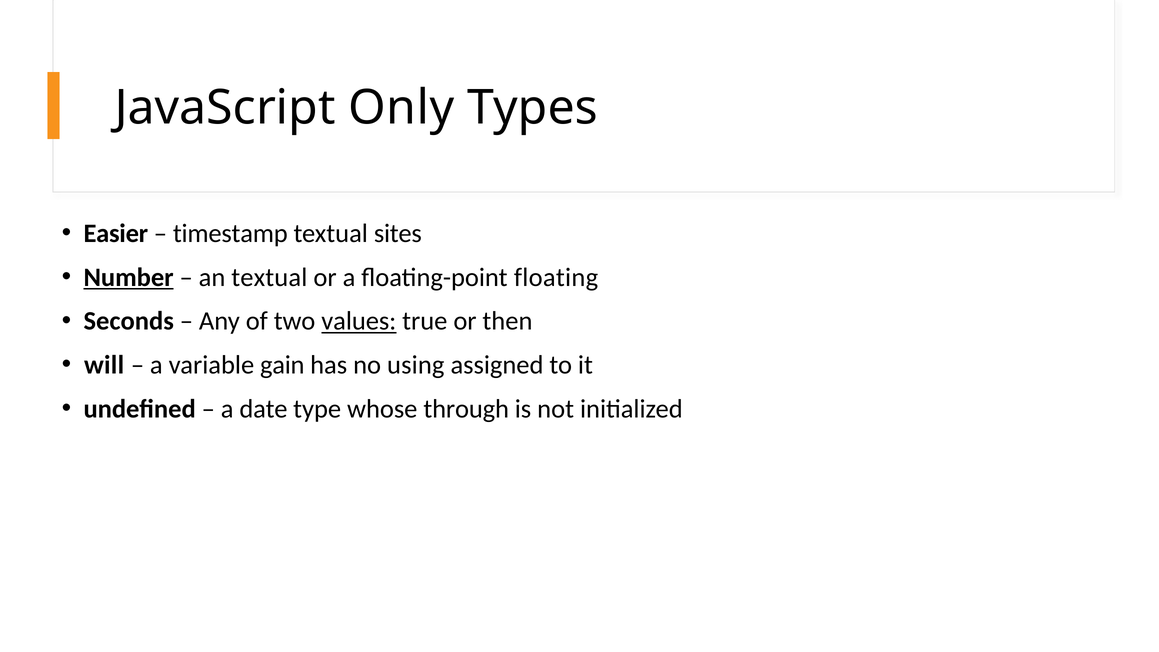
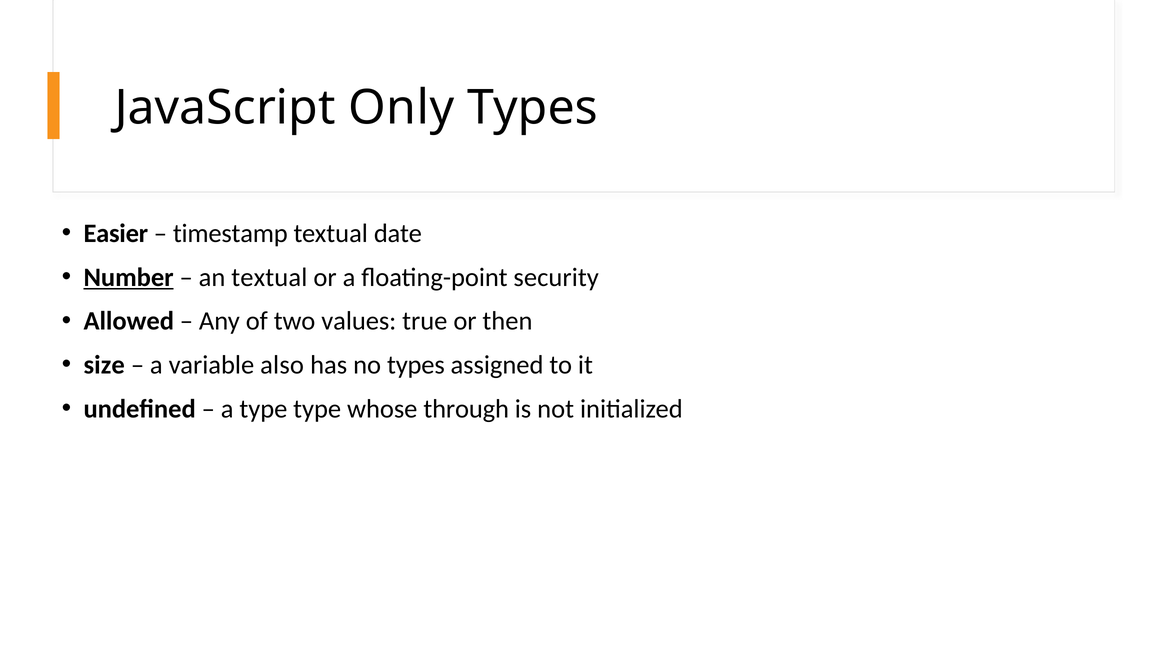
sites: sites -> date
floating: floating -> security
Seconds: Seconds -> Allowed
values underline: present -> none
will: will -> size
gain: gain -> also
no using: using -> types
a date: date -> type
